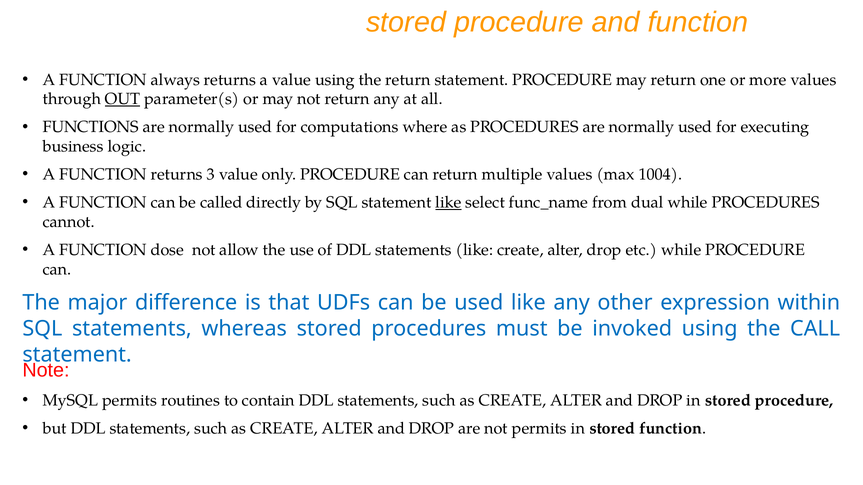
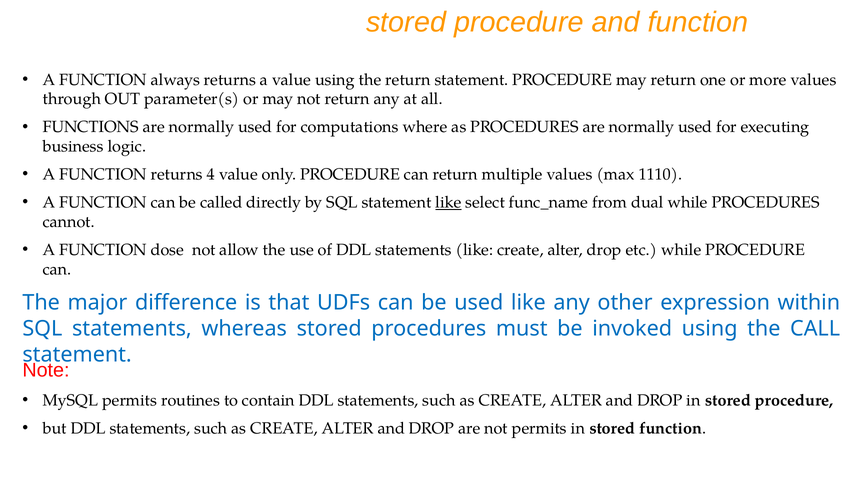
OUT underline: present -> none
3: 3 -> 4
1004: 1004 -> 1110
